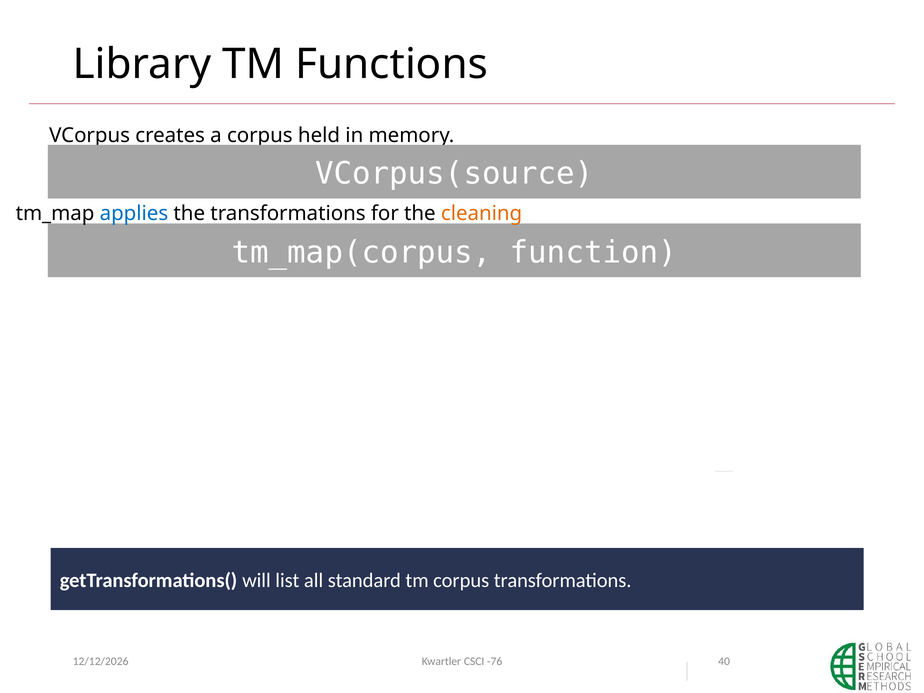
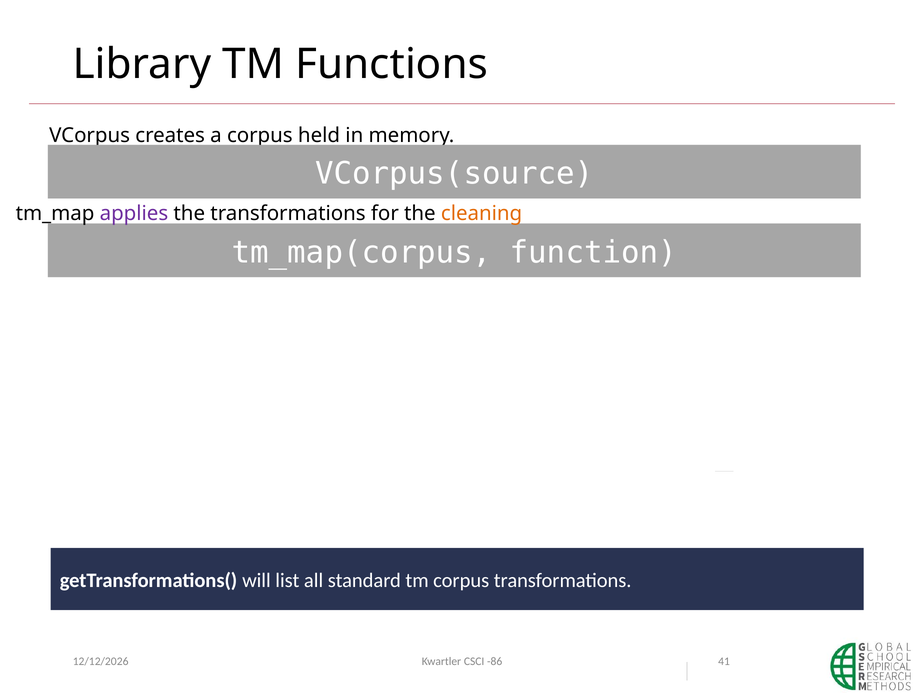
applies colour: blue -> purple
40: 40 -> 41
-76: -76 -> -86
